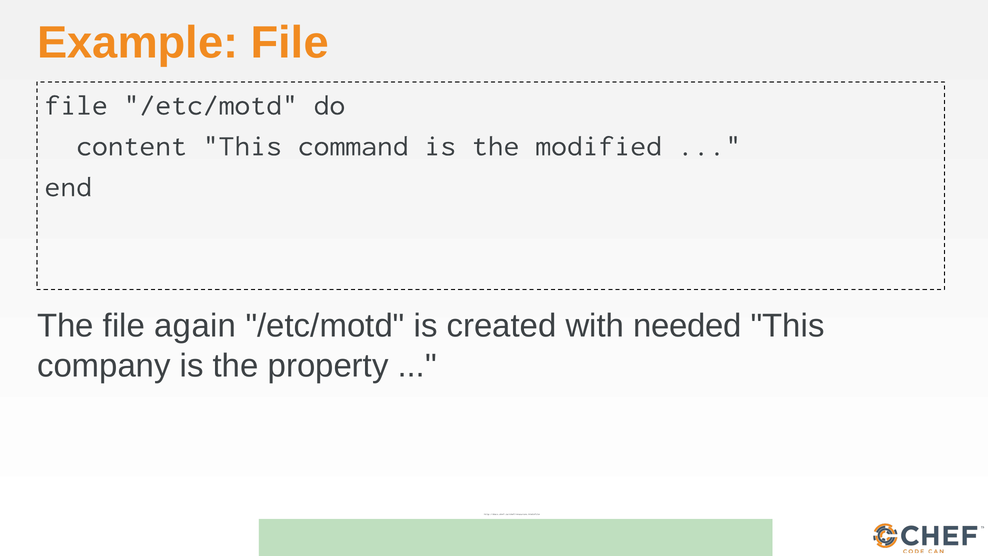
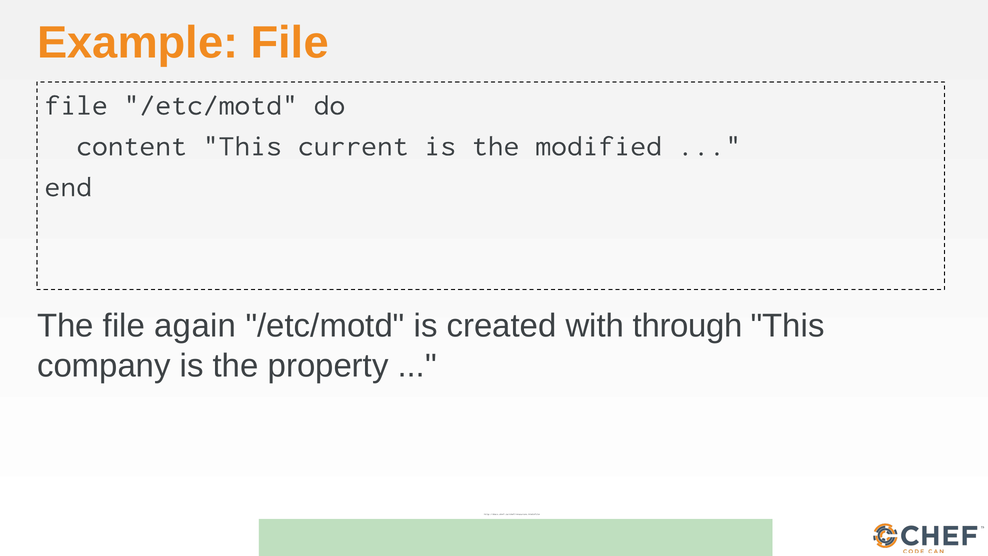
command: command -> current
needed: needed -> through
